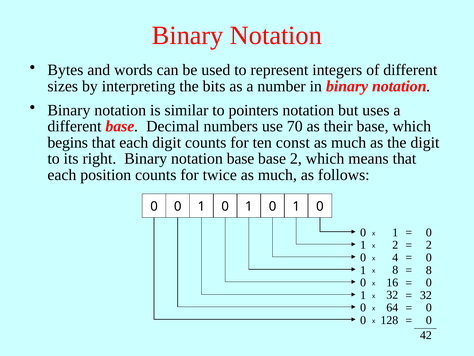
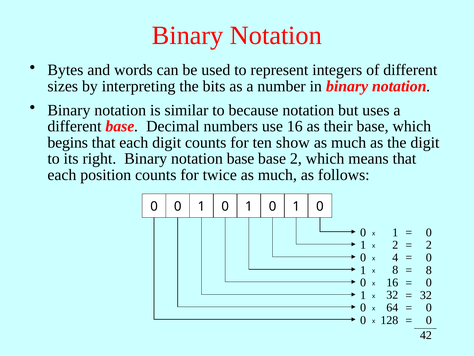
pointers: pointers -> because
use 70: 70 -> 16
const: const -> show
